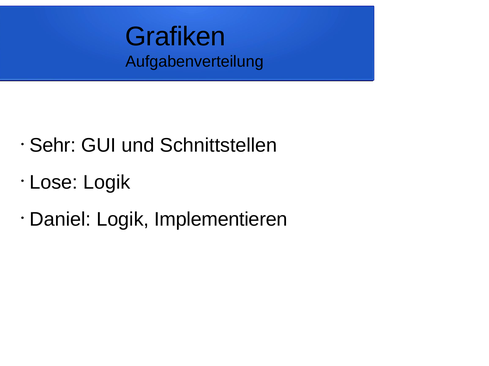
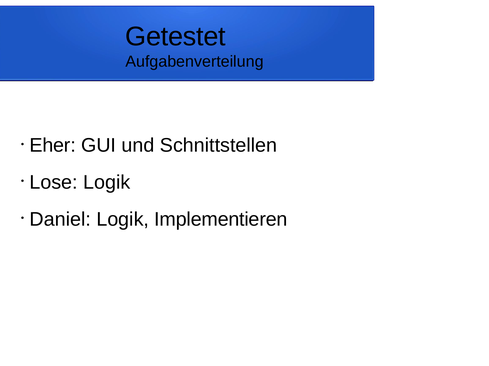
Grafiken: Grafiken -> Getestet
Sehr: Sehr -> Eher
